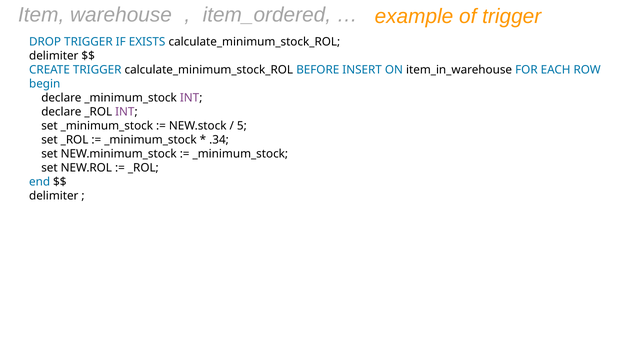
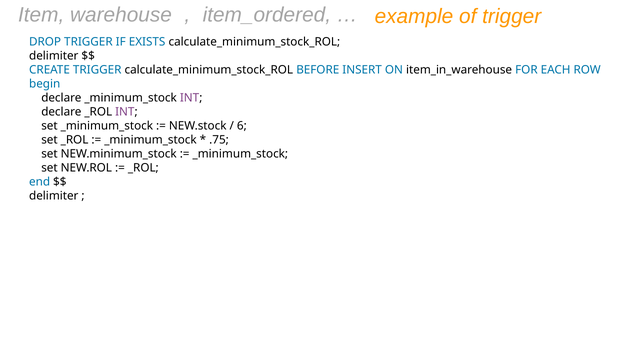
5: 5 -> 6
.34: .34 -> .75
